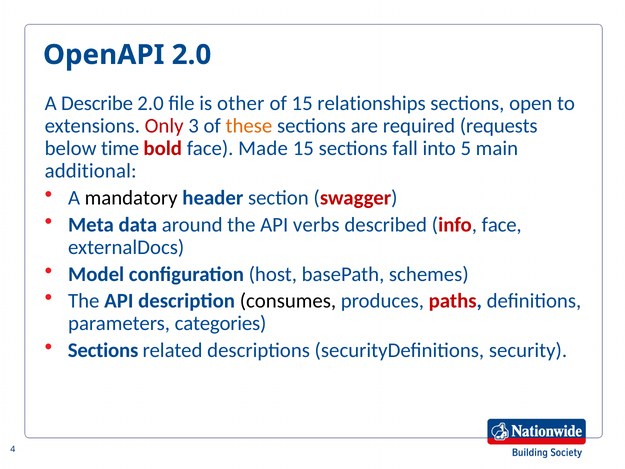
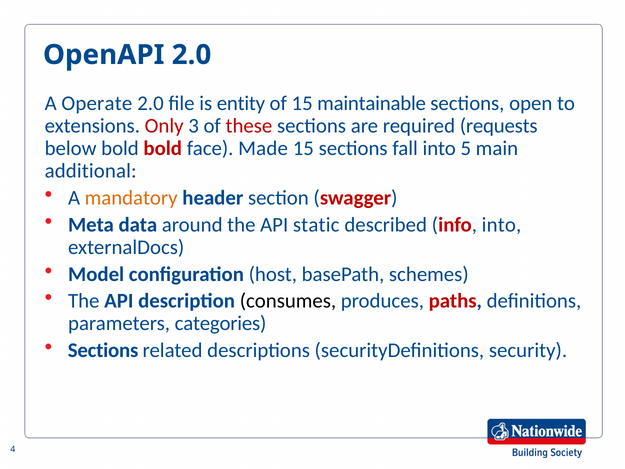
Describe: Describe -> Operate
other: other -> entity
relationships: relationships -> maintainable
these colour: orange -> red
below time: time -> bold
mandatory colour: black -> orange
verbs: verbs -> static
info face: face -> into
